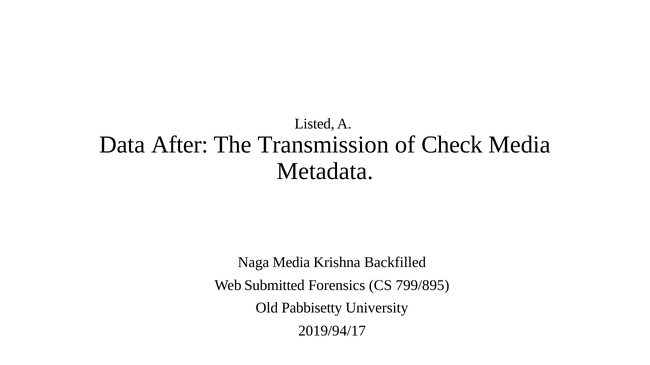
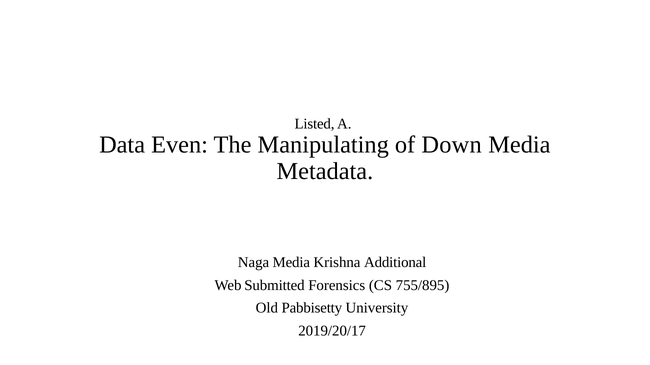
After: After -> Even
Transmission: Transmission -> Manipulating
Check: Check -> Down
Backfilled: Backfilled -> Additional
799/895: 799/895 -> 755/895
2019/94/17: 2019/94/17 -> 2019/20/17
